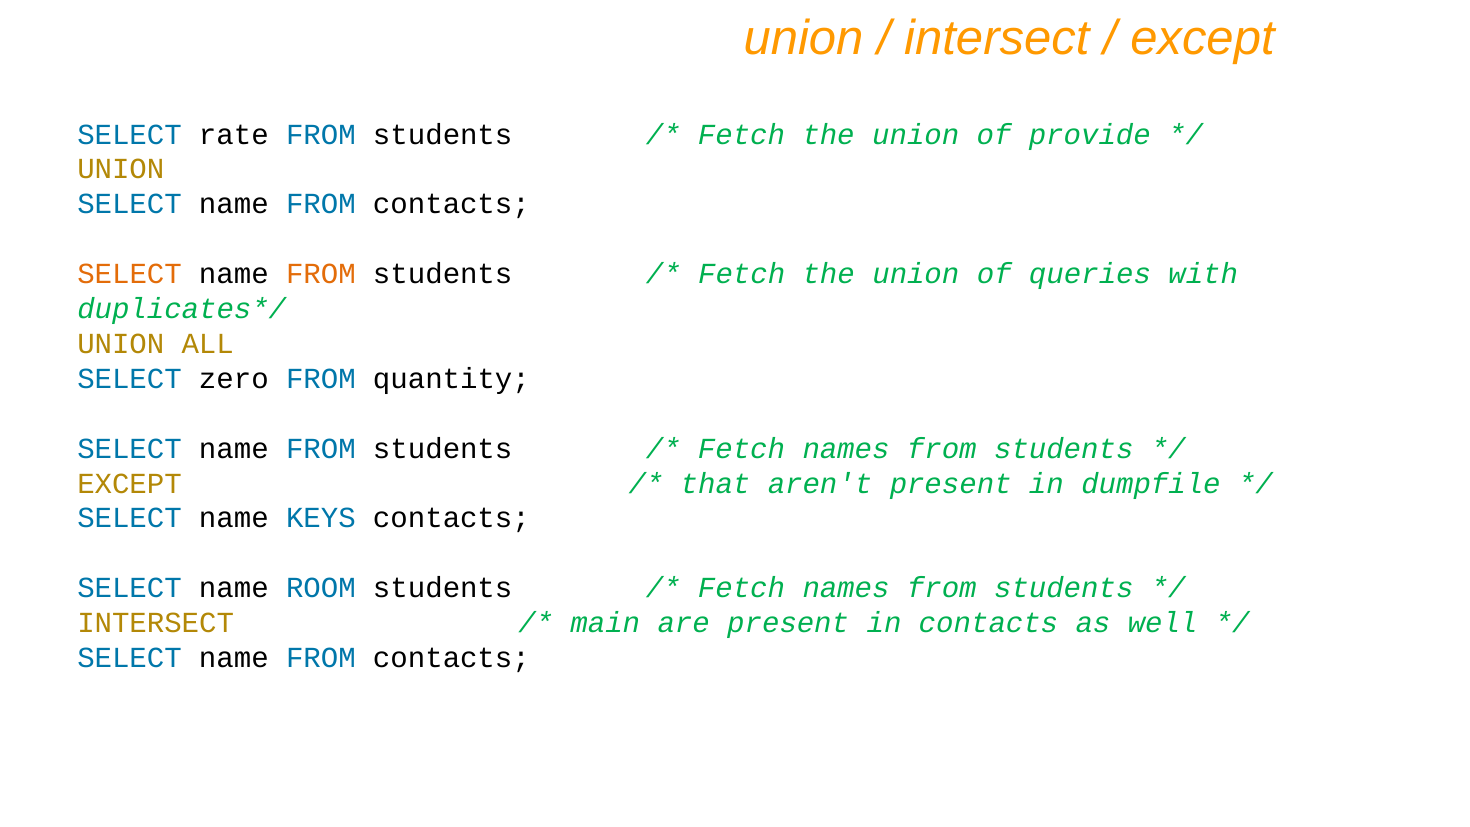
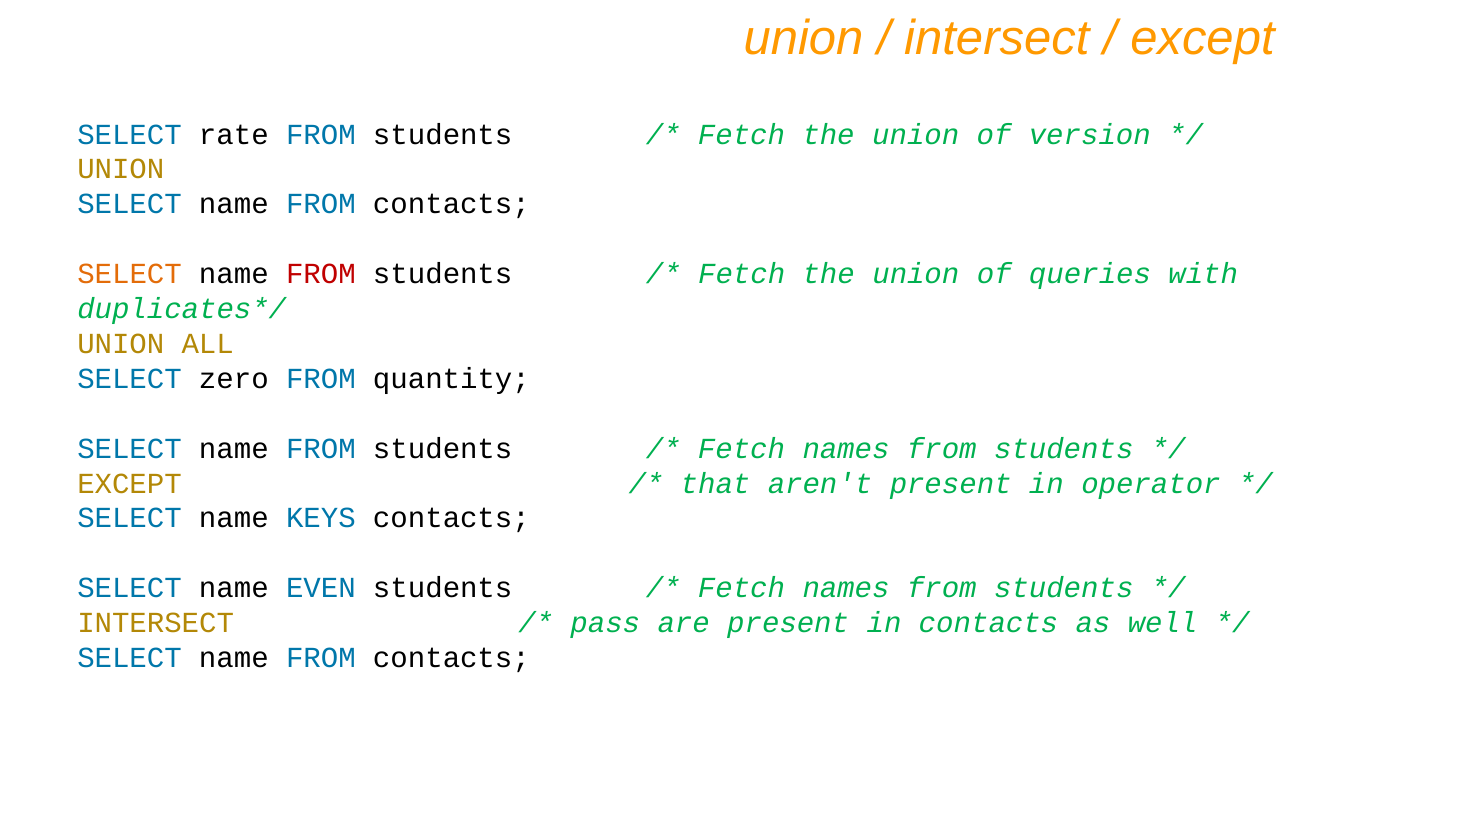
provide: provide -> version
FROM at (321, 274) colour: orange -> red
dumpfile: dumpfile -> operator
ROOM: ROOM -> EVEN
main: main -> pass
